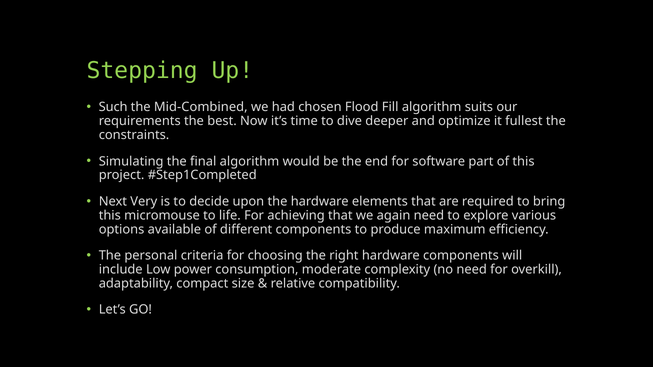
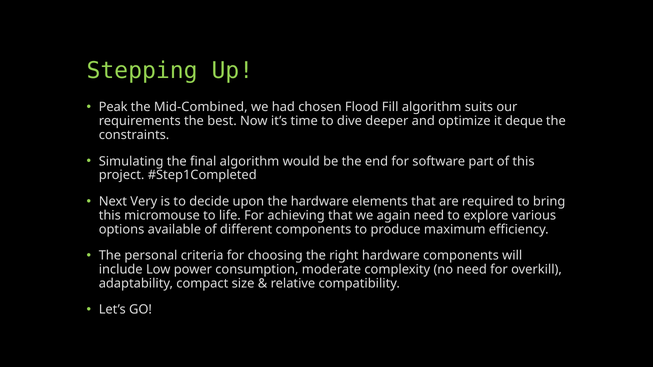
Such: Such -> Peak
fullest: fullest -> deque
